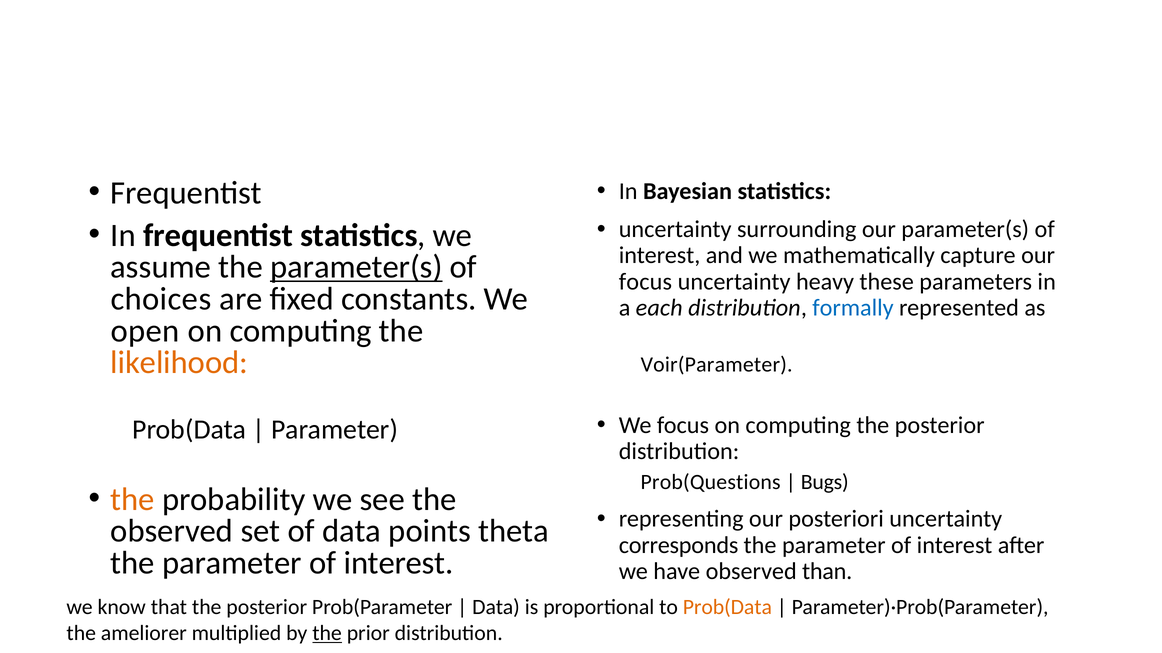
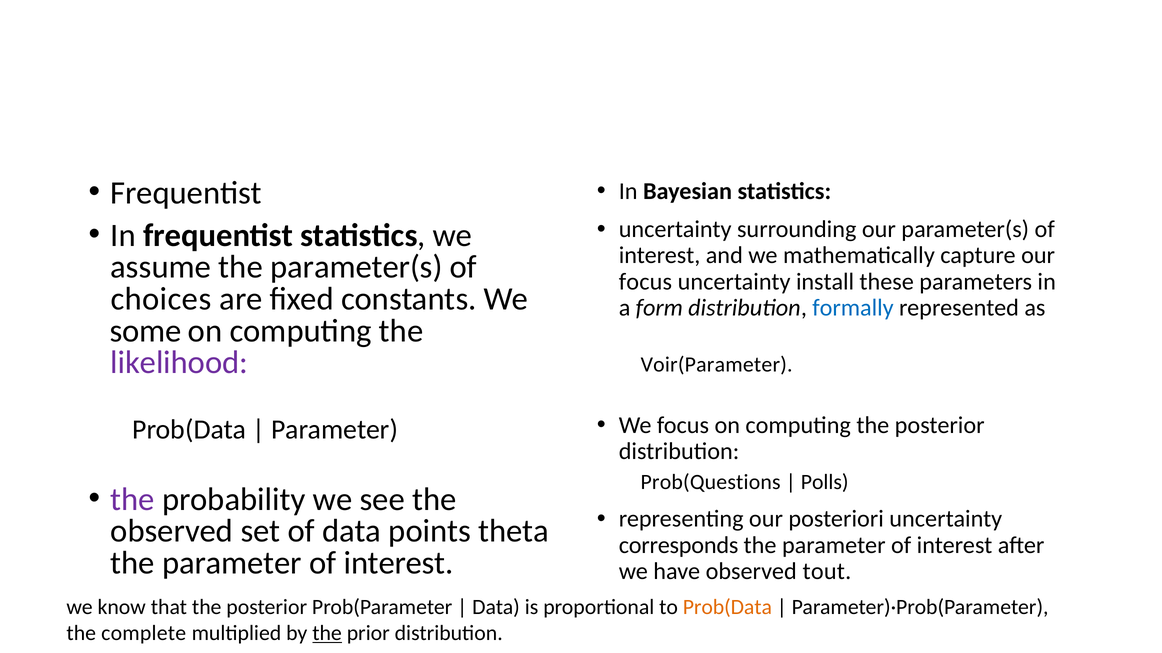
parameter(s at (356, 267) underline: present -> none
heavy: heavy -> install
each: each -> form
open: open -> some
likelihood colour: orange -> purple
Bugs: Bugs -> Polls
the at (133, 500) colour: orange -> purple
than: than -> tout
ameliorer: ameliorer -> complete
